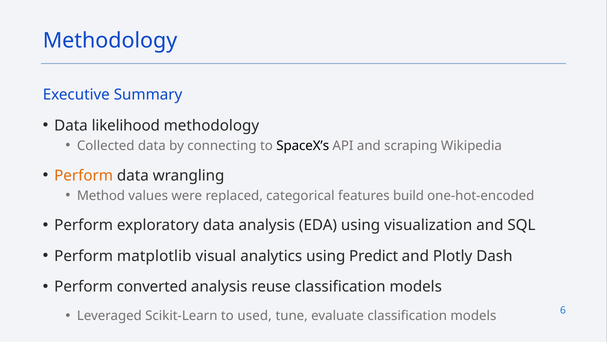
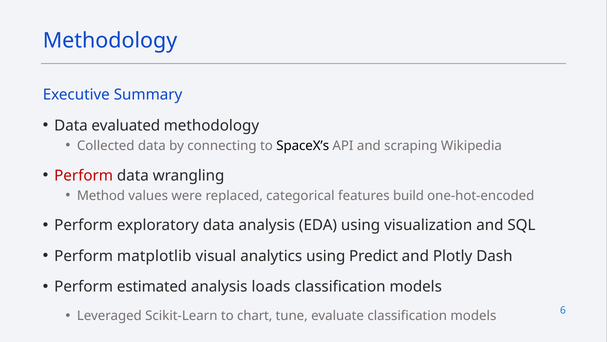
likelihood: likelihood -> evaluated
Perform at (84, 175) colour: orange -> red
converted: converted -> estimated
reuse: reuse -> loads
used: used -> chart
